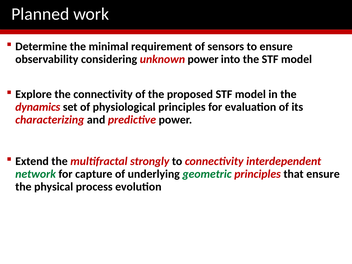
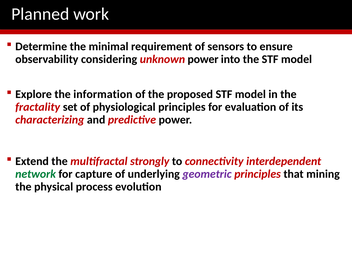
the connectivity: connectivity -> information
dynamics: dynamics -> fractality
geometric colour: green -> purple
that ensure: ensure -> mining
